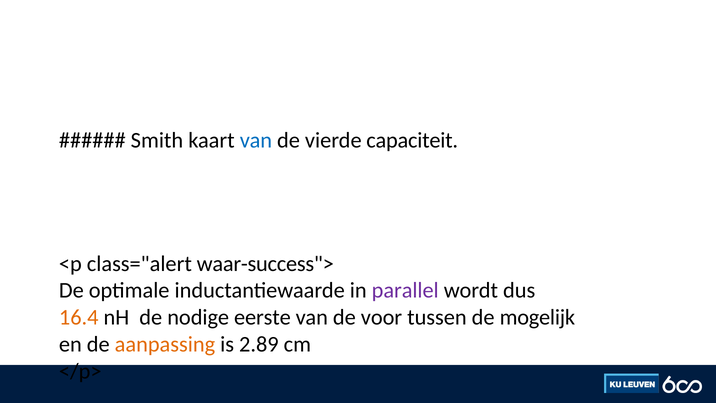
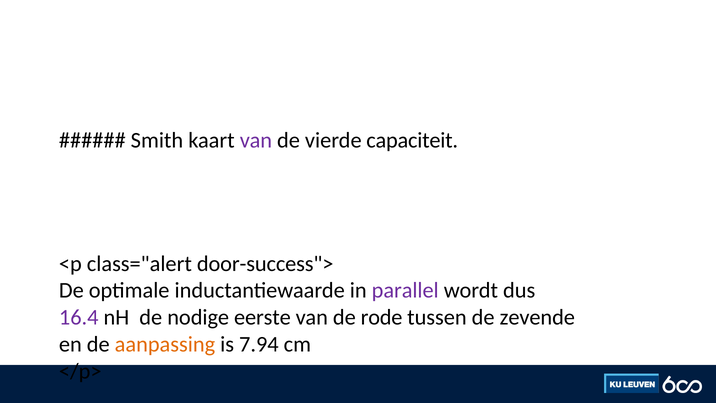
van at (256, 140) colour: blue -> purple
waar-success">: waar-success"> -> door-success">
16.4 colour: orange -> purple
voor: voor -> rode
mogelijk: mogelijk -> zevende
2.89: 2.89 -> 7.94
